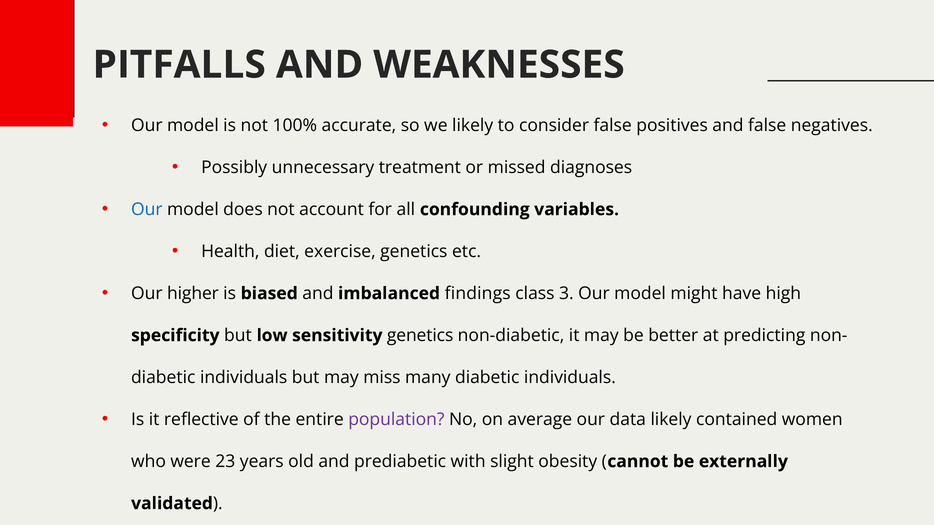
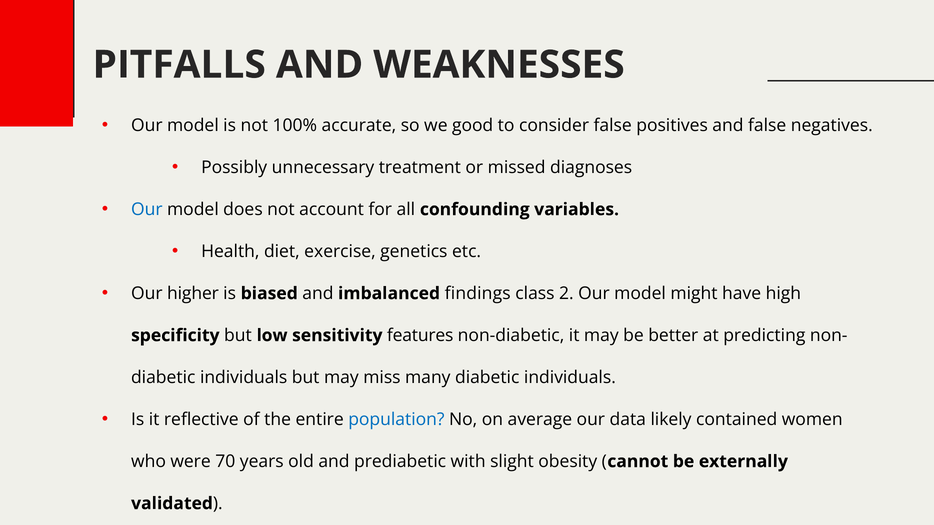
we likely: likely -> good
3: 3 -> 2
sensitivity genetics: genetics -> features
population colour: purple -> blue
23: 23 -> 70
